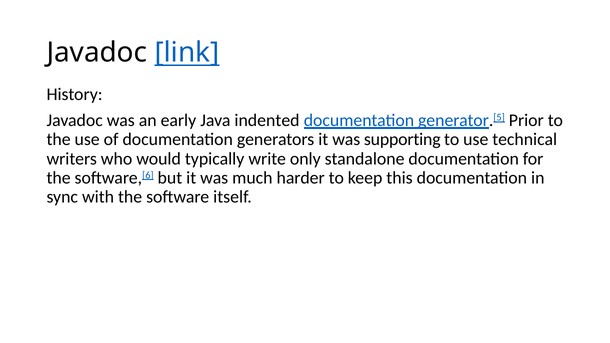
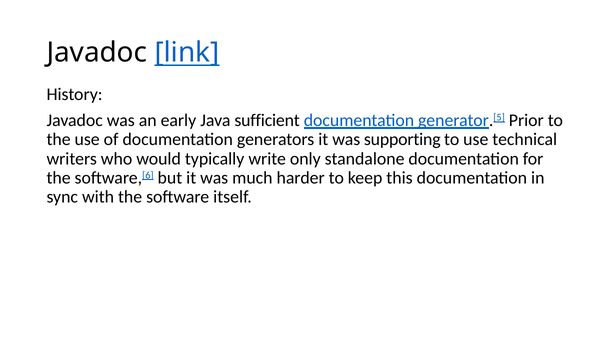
indented: indented -> sufficient
